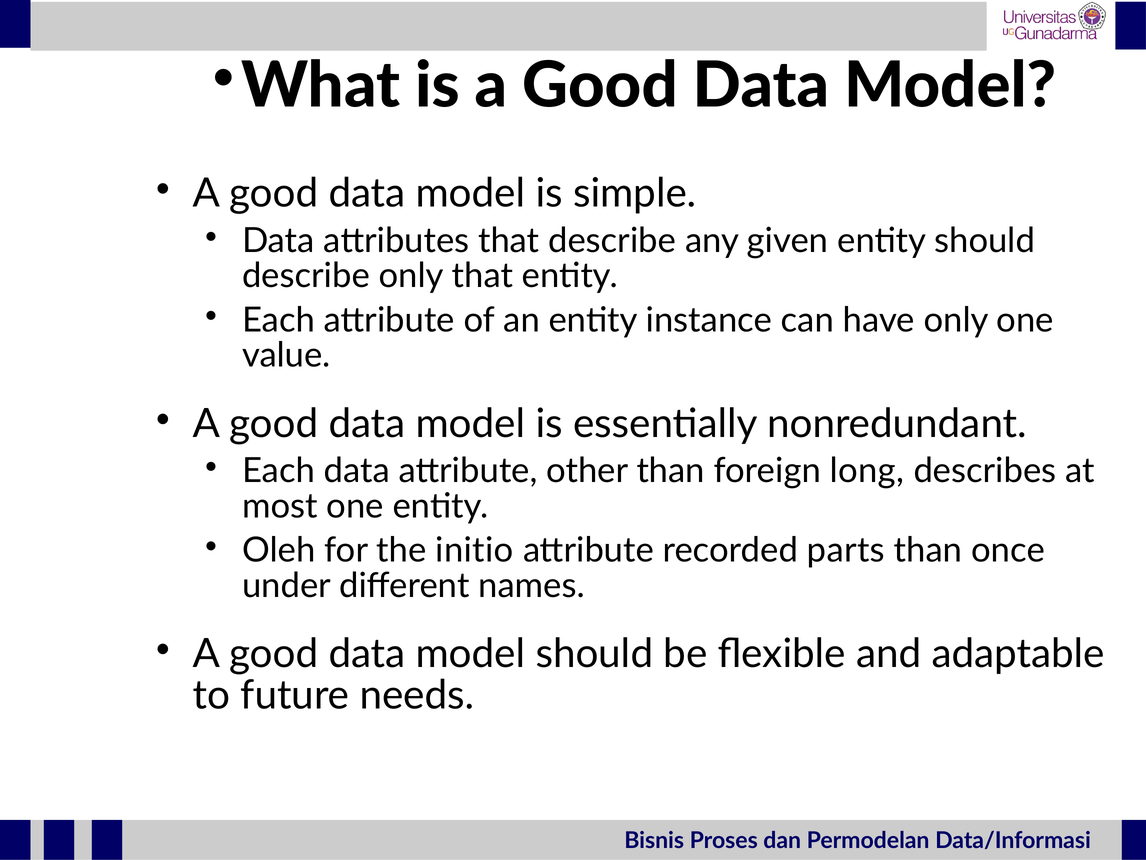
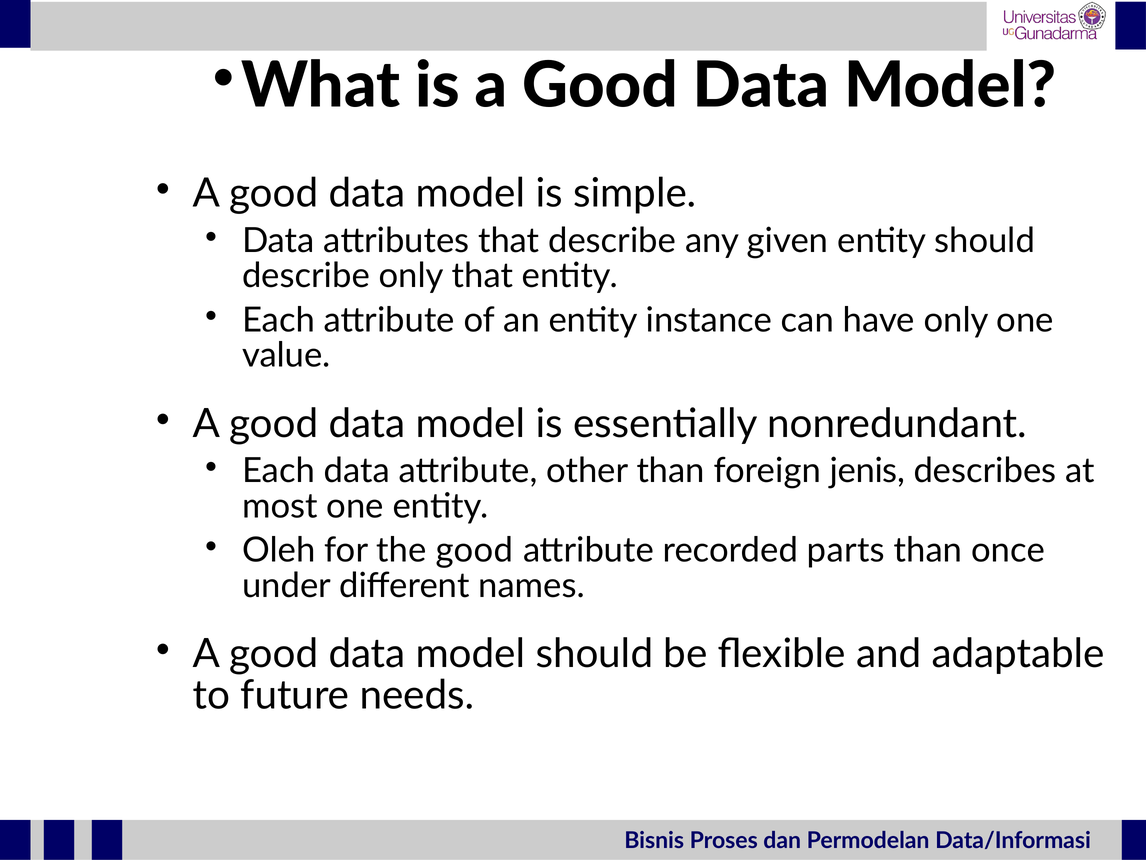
long: long -> jenis
the initio: initio -> good
